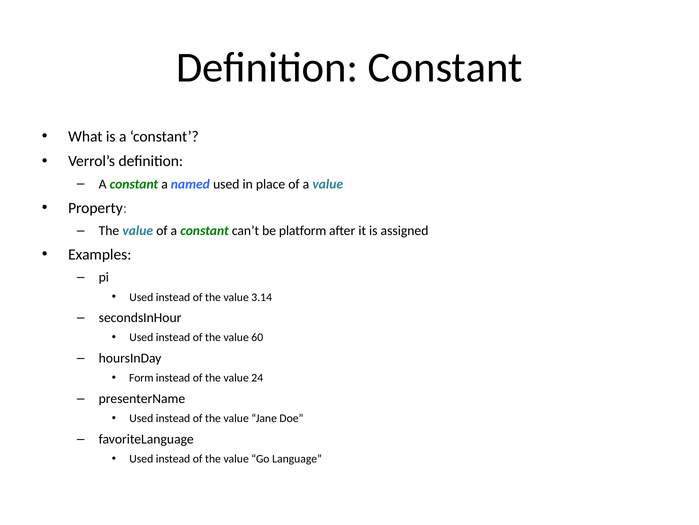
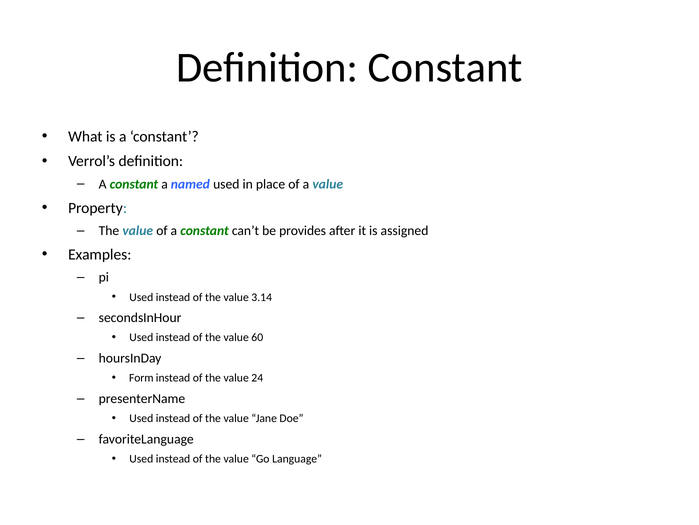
platform: platform -> provides
